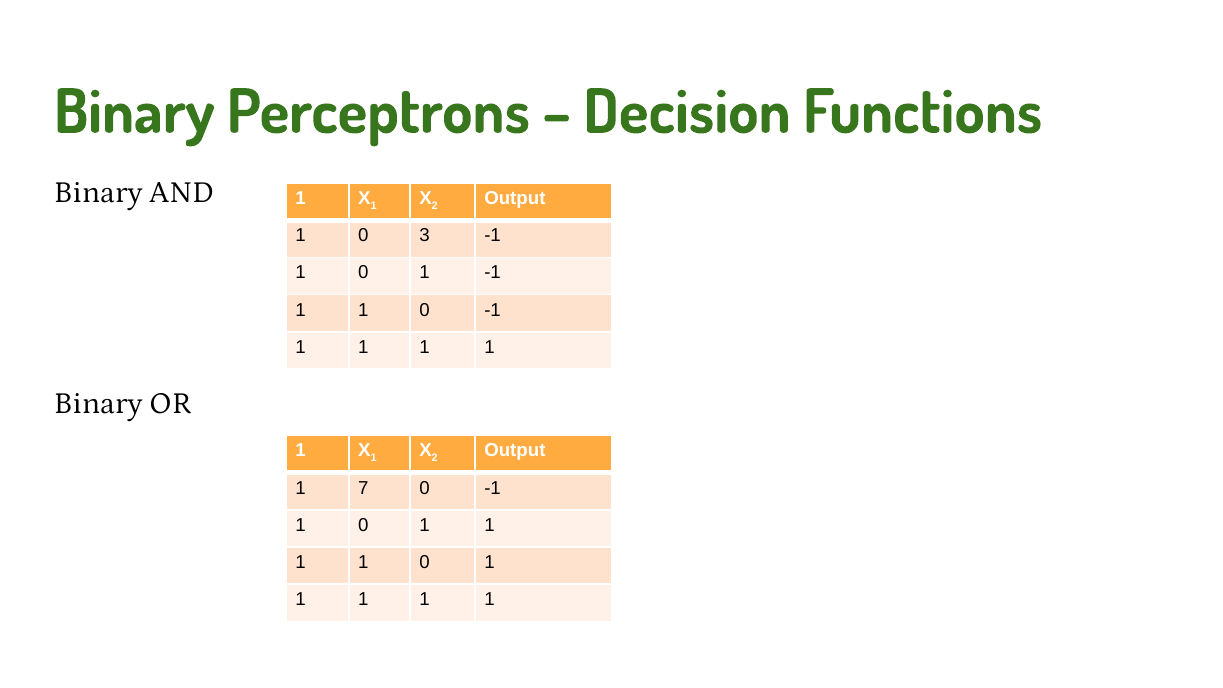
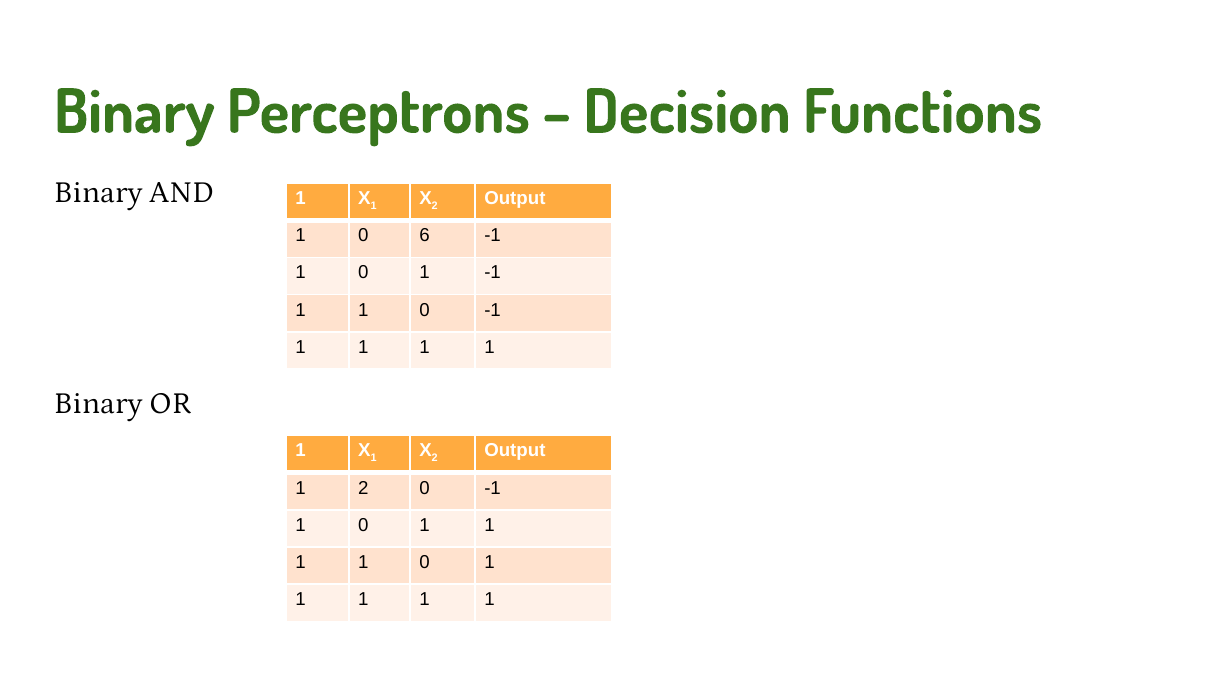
3: 3 -> 6
1 7: 7 -> 2
